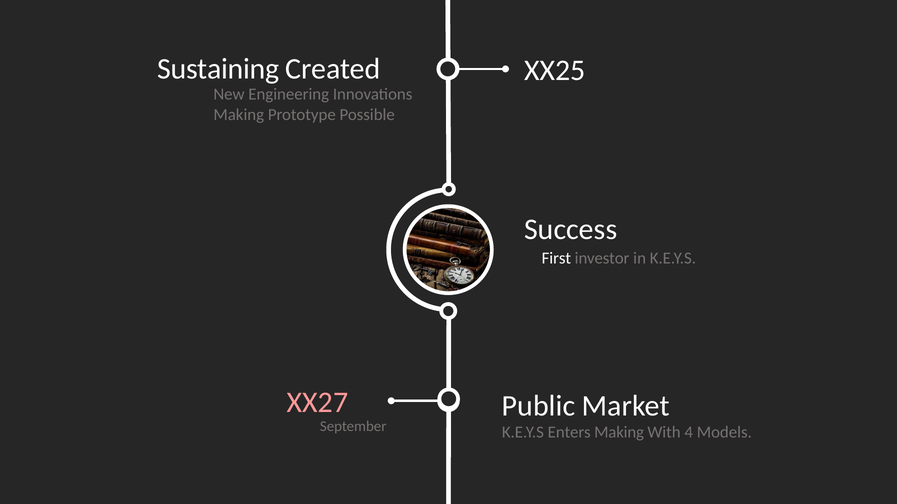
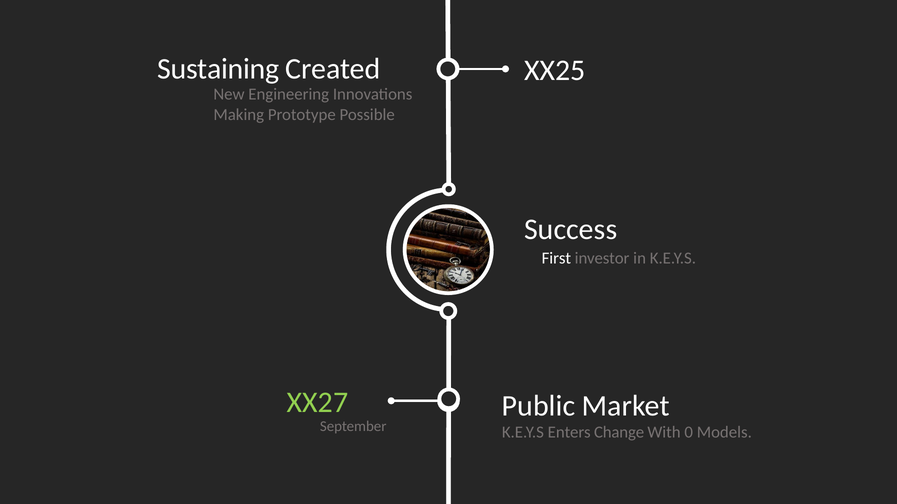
XX27 colour: pink -> light green
Enters Making: Making -> Change
4: 4 -> 0
